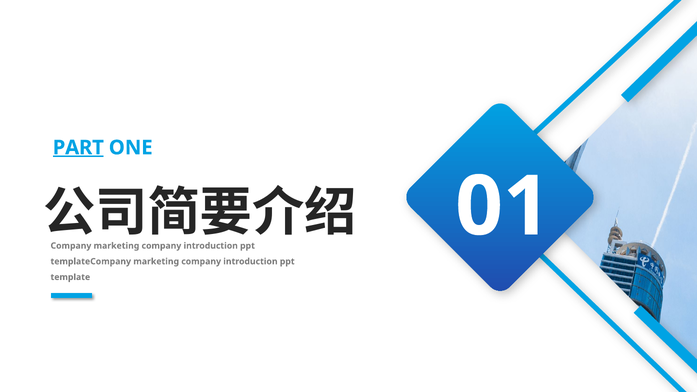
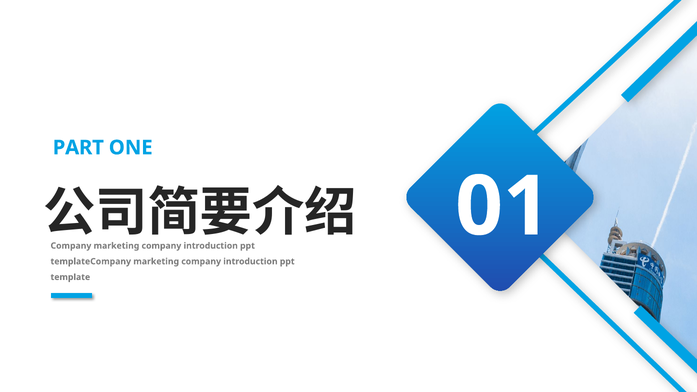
PART underline: present -> none
